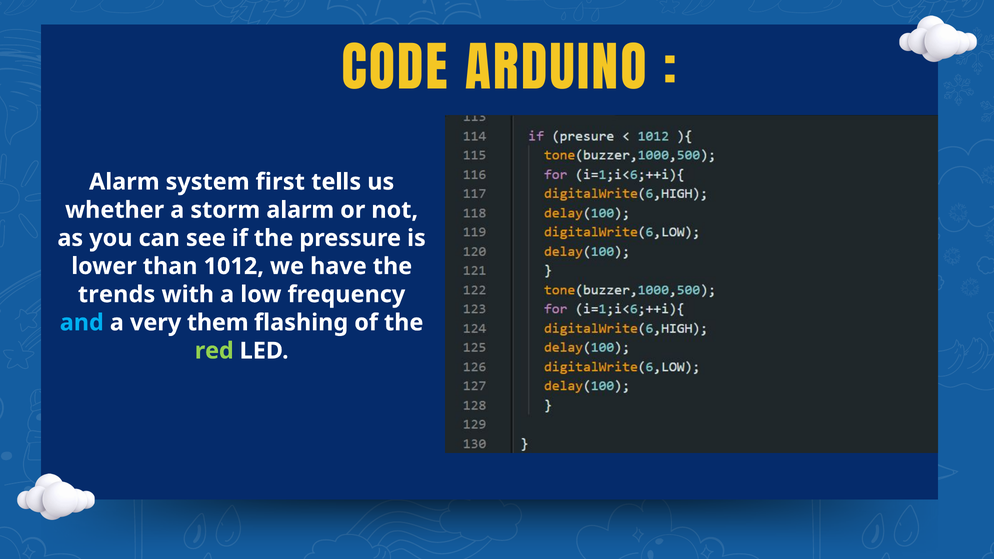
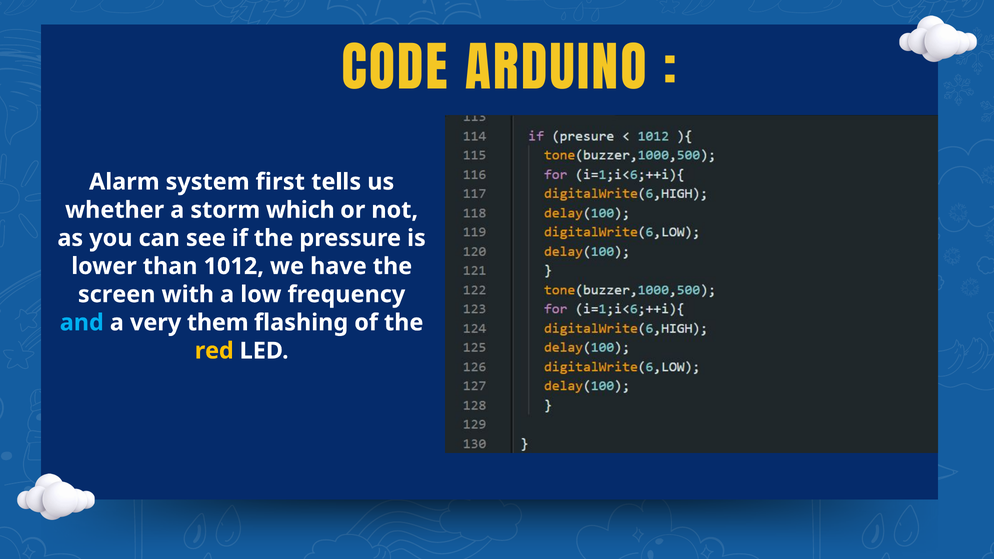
storm alarm: alarm -> which
trends: trends -> screen
red colour: light green -> yellow
